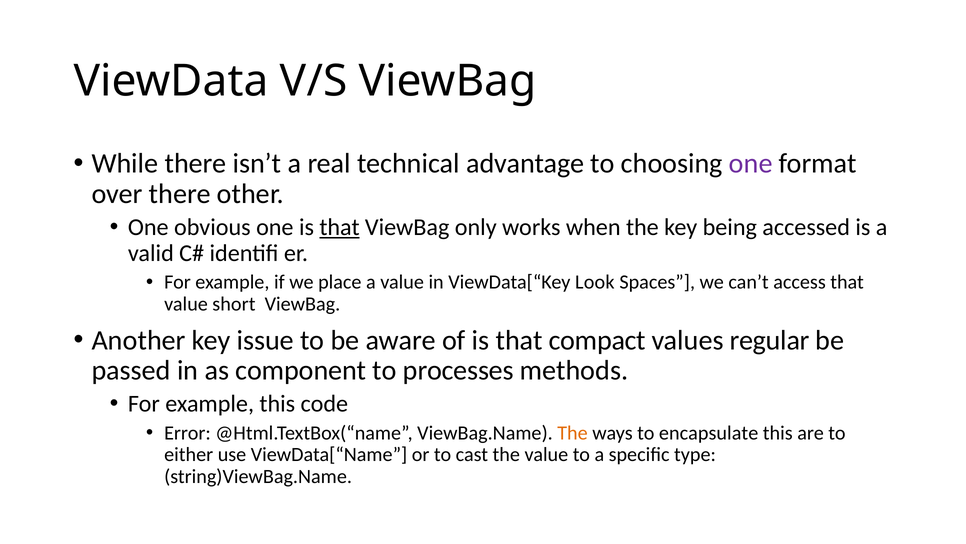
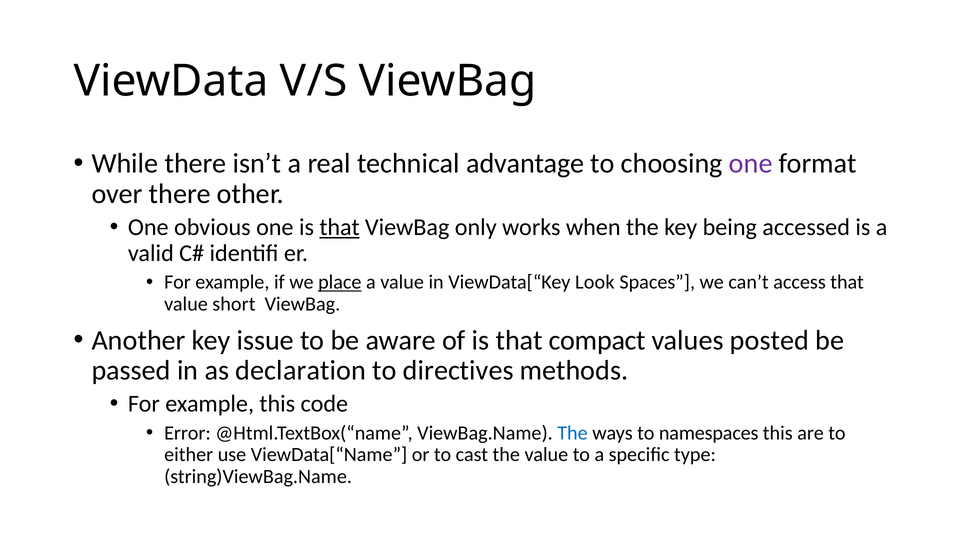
place underline: none -> present
regular: regular -> posted
component: component -> declaration
processes: processes -> directives
The at (573, 432) colour: orange -> blue
encapsulate: encapsulate -> namespaces
